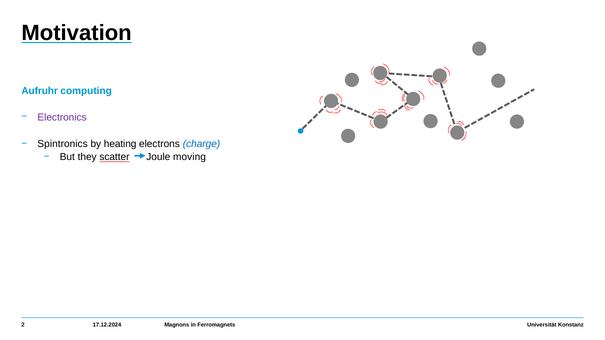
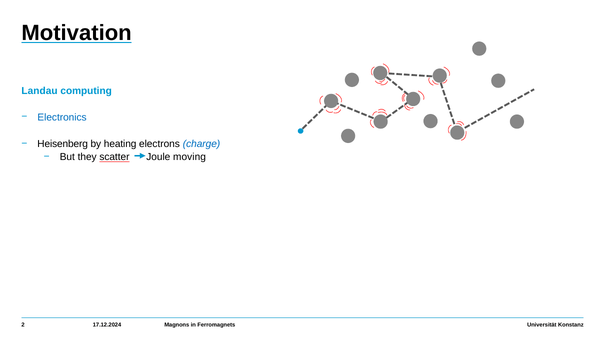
Aufruhr: Aufruhr -> Landau
Electronics colour: purple -> blue
Spintronics: Spintronics -> Heisenberg
